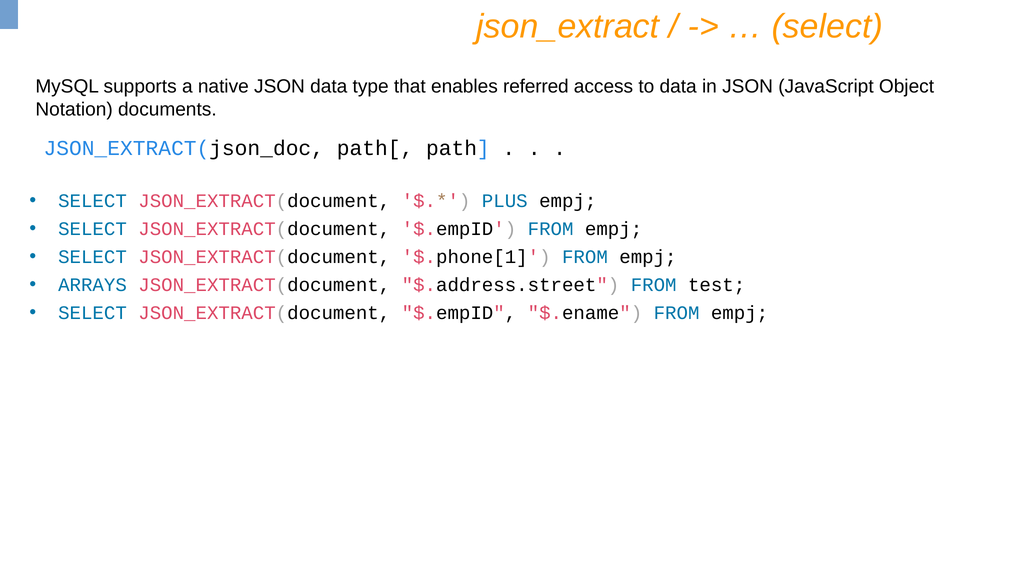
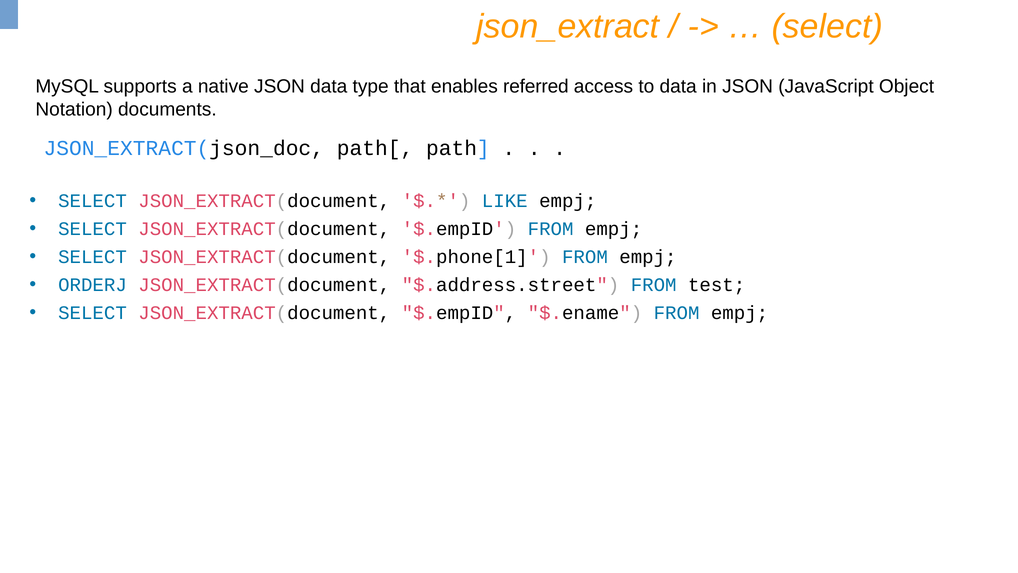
PLUS: PLUS -> LIKE
ARRAYS: ARRAYS -> ORDERJ
